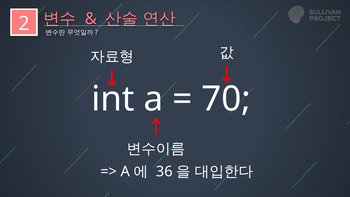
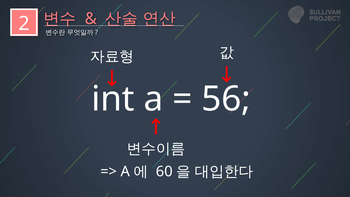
70: 70 -> 56
36: 36 -> 60
